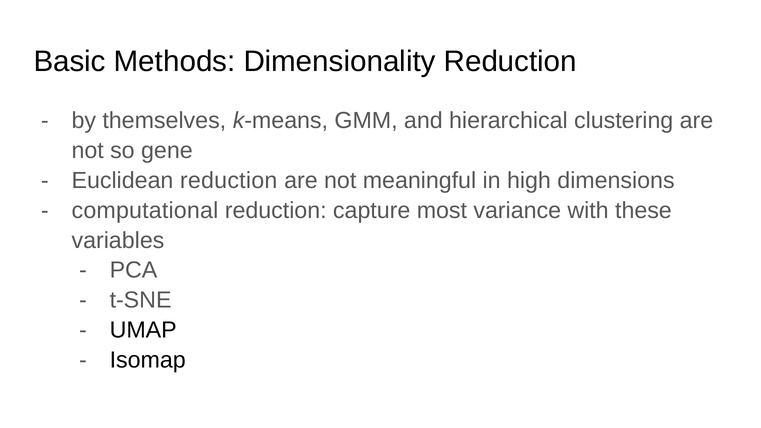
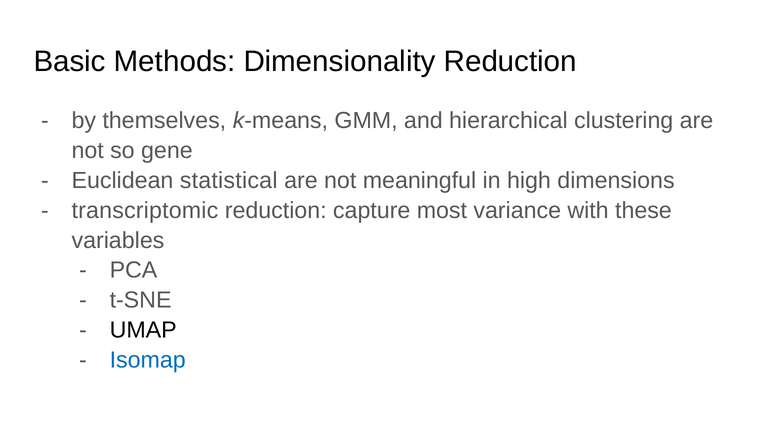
Euclidean reduction: reduction -> statistical
computational: computational -> transcriptomic
Isomap colour: black -> blue
